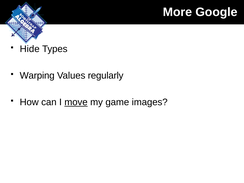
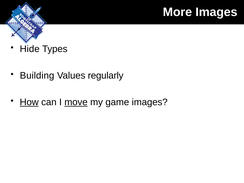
More Google: Google -> Images
Warping: Warping -> Building
How underline: none -> present
